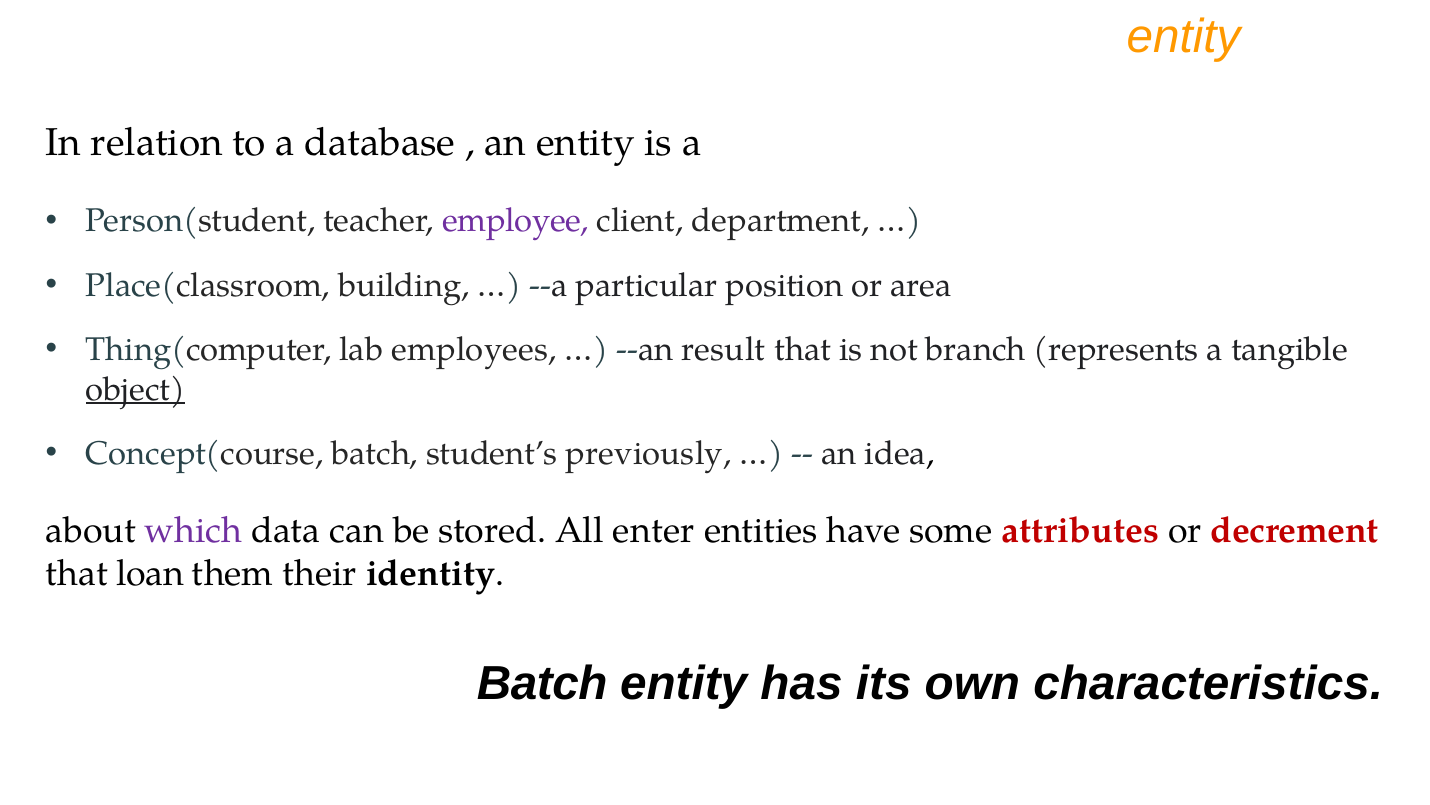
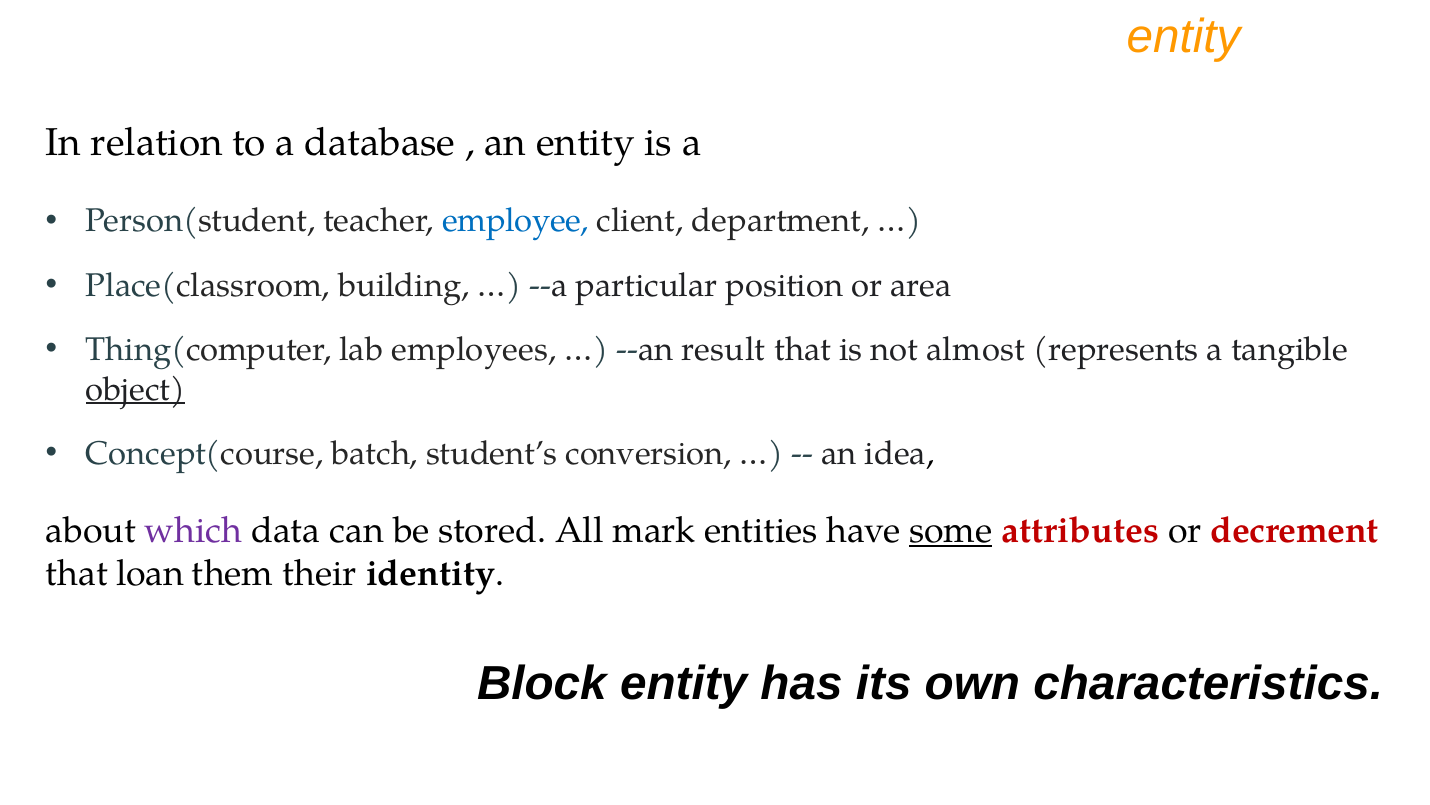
employee colour: purple -> blue
branch: branch -> almost
previously: previously -> conversion
enter: enter -> mark
some underline: none -> present
Batch at (542, 684): Batch -> Block
